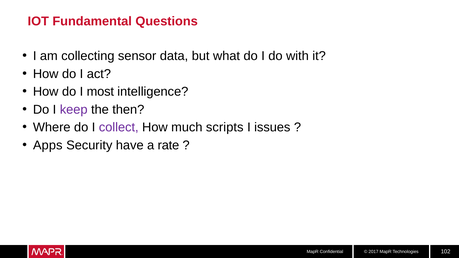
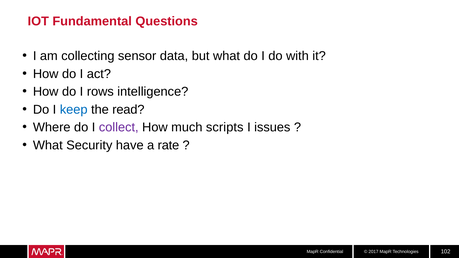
most: most -> rows
keep colour: purple -> blue
then: then -> read
Apps at (48, 145): Apps -> What
